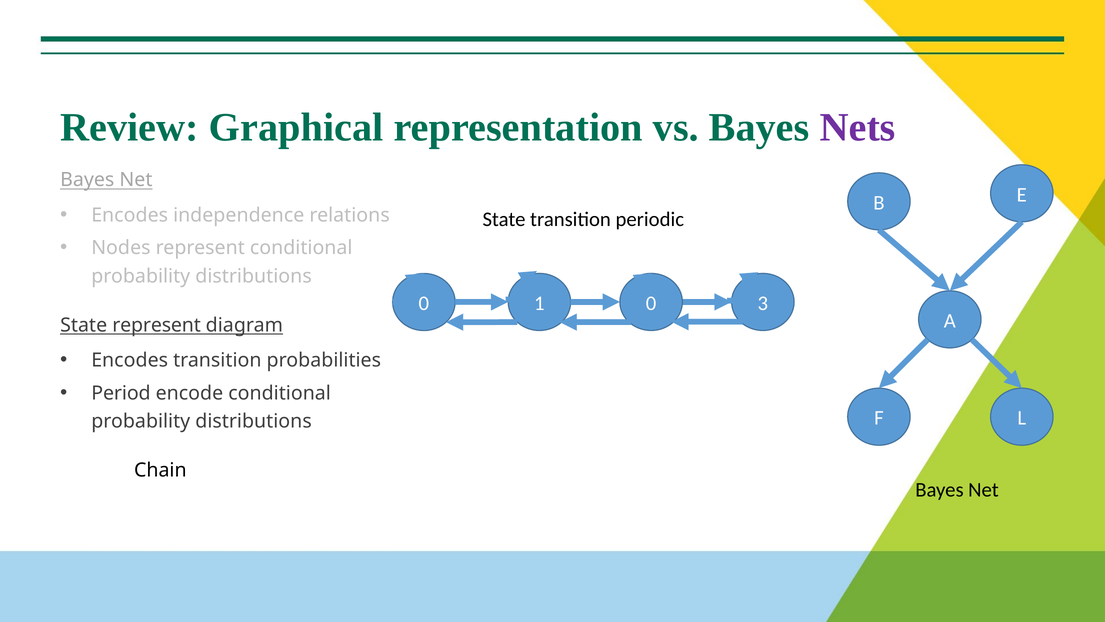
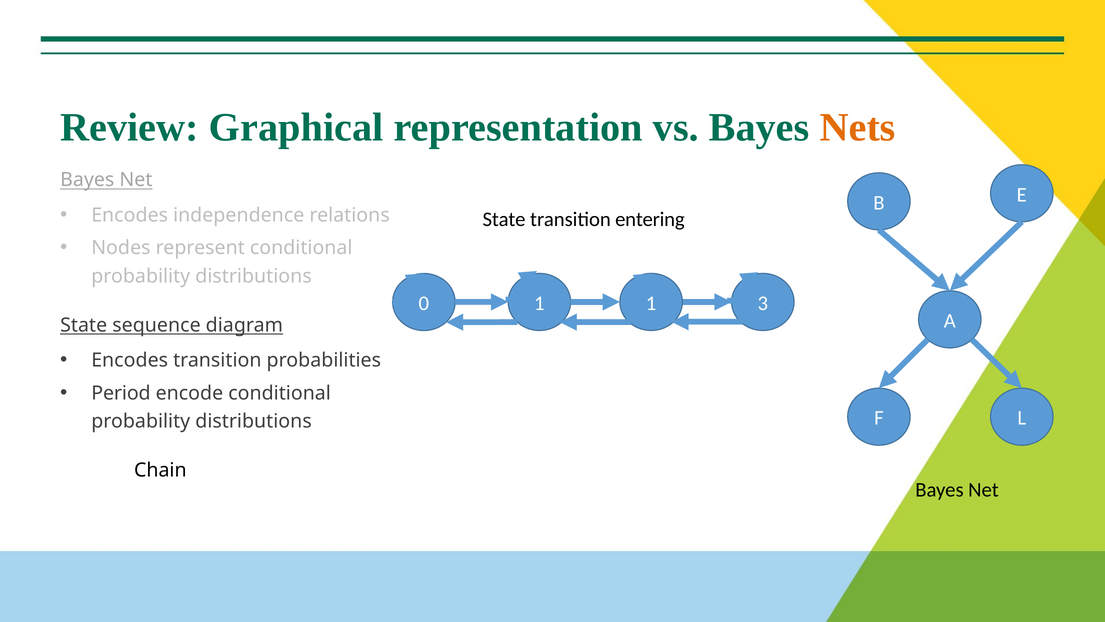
Nets colour: purple -> orange
periodic: periodic -> entering
1 0: 0 -> 1
State represent: represent -> sequence
